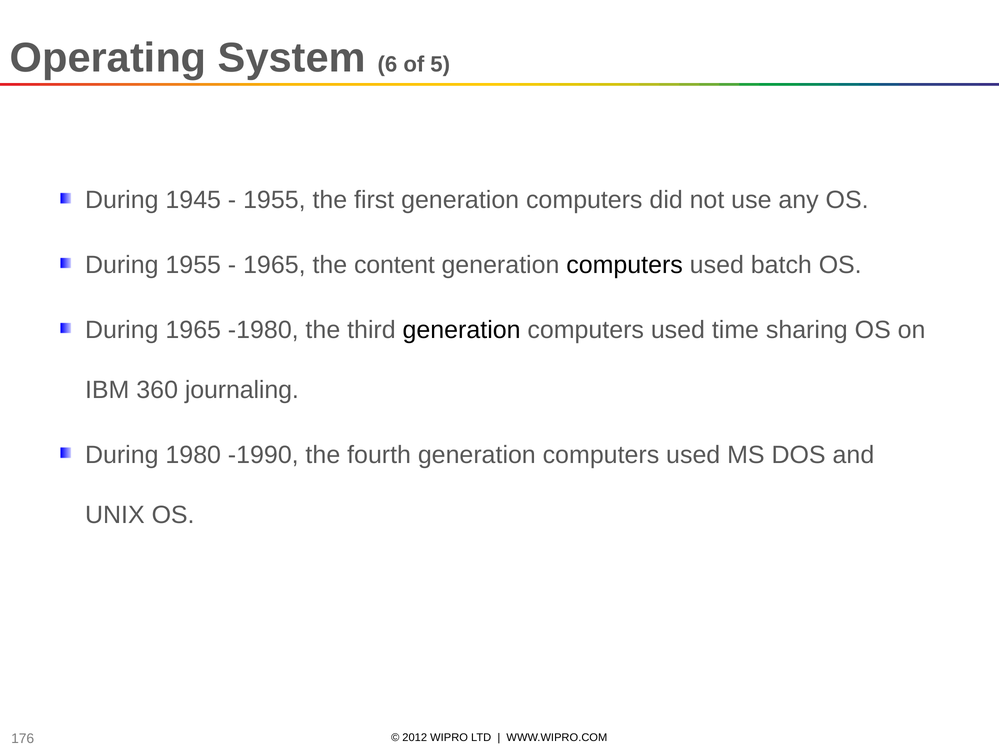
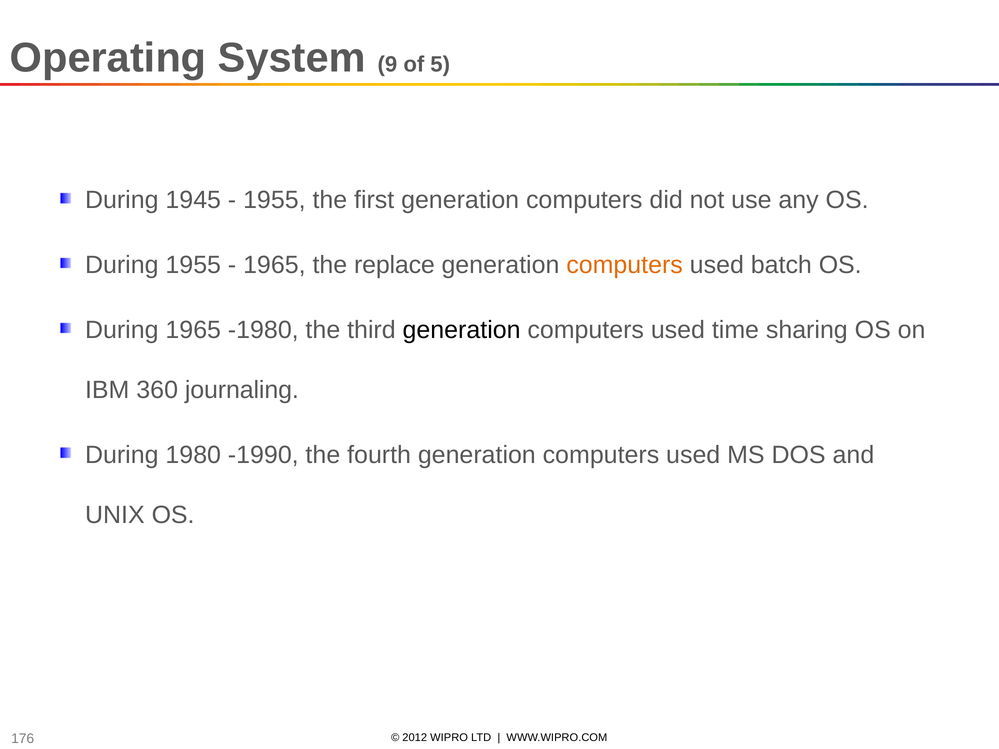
6: 6 -> 9
content: content -> replace
computers at (625, 265) colour: black -> orange
